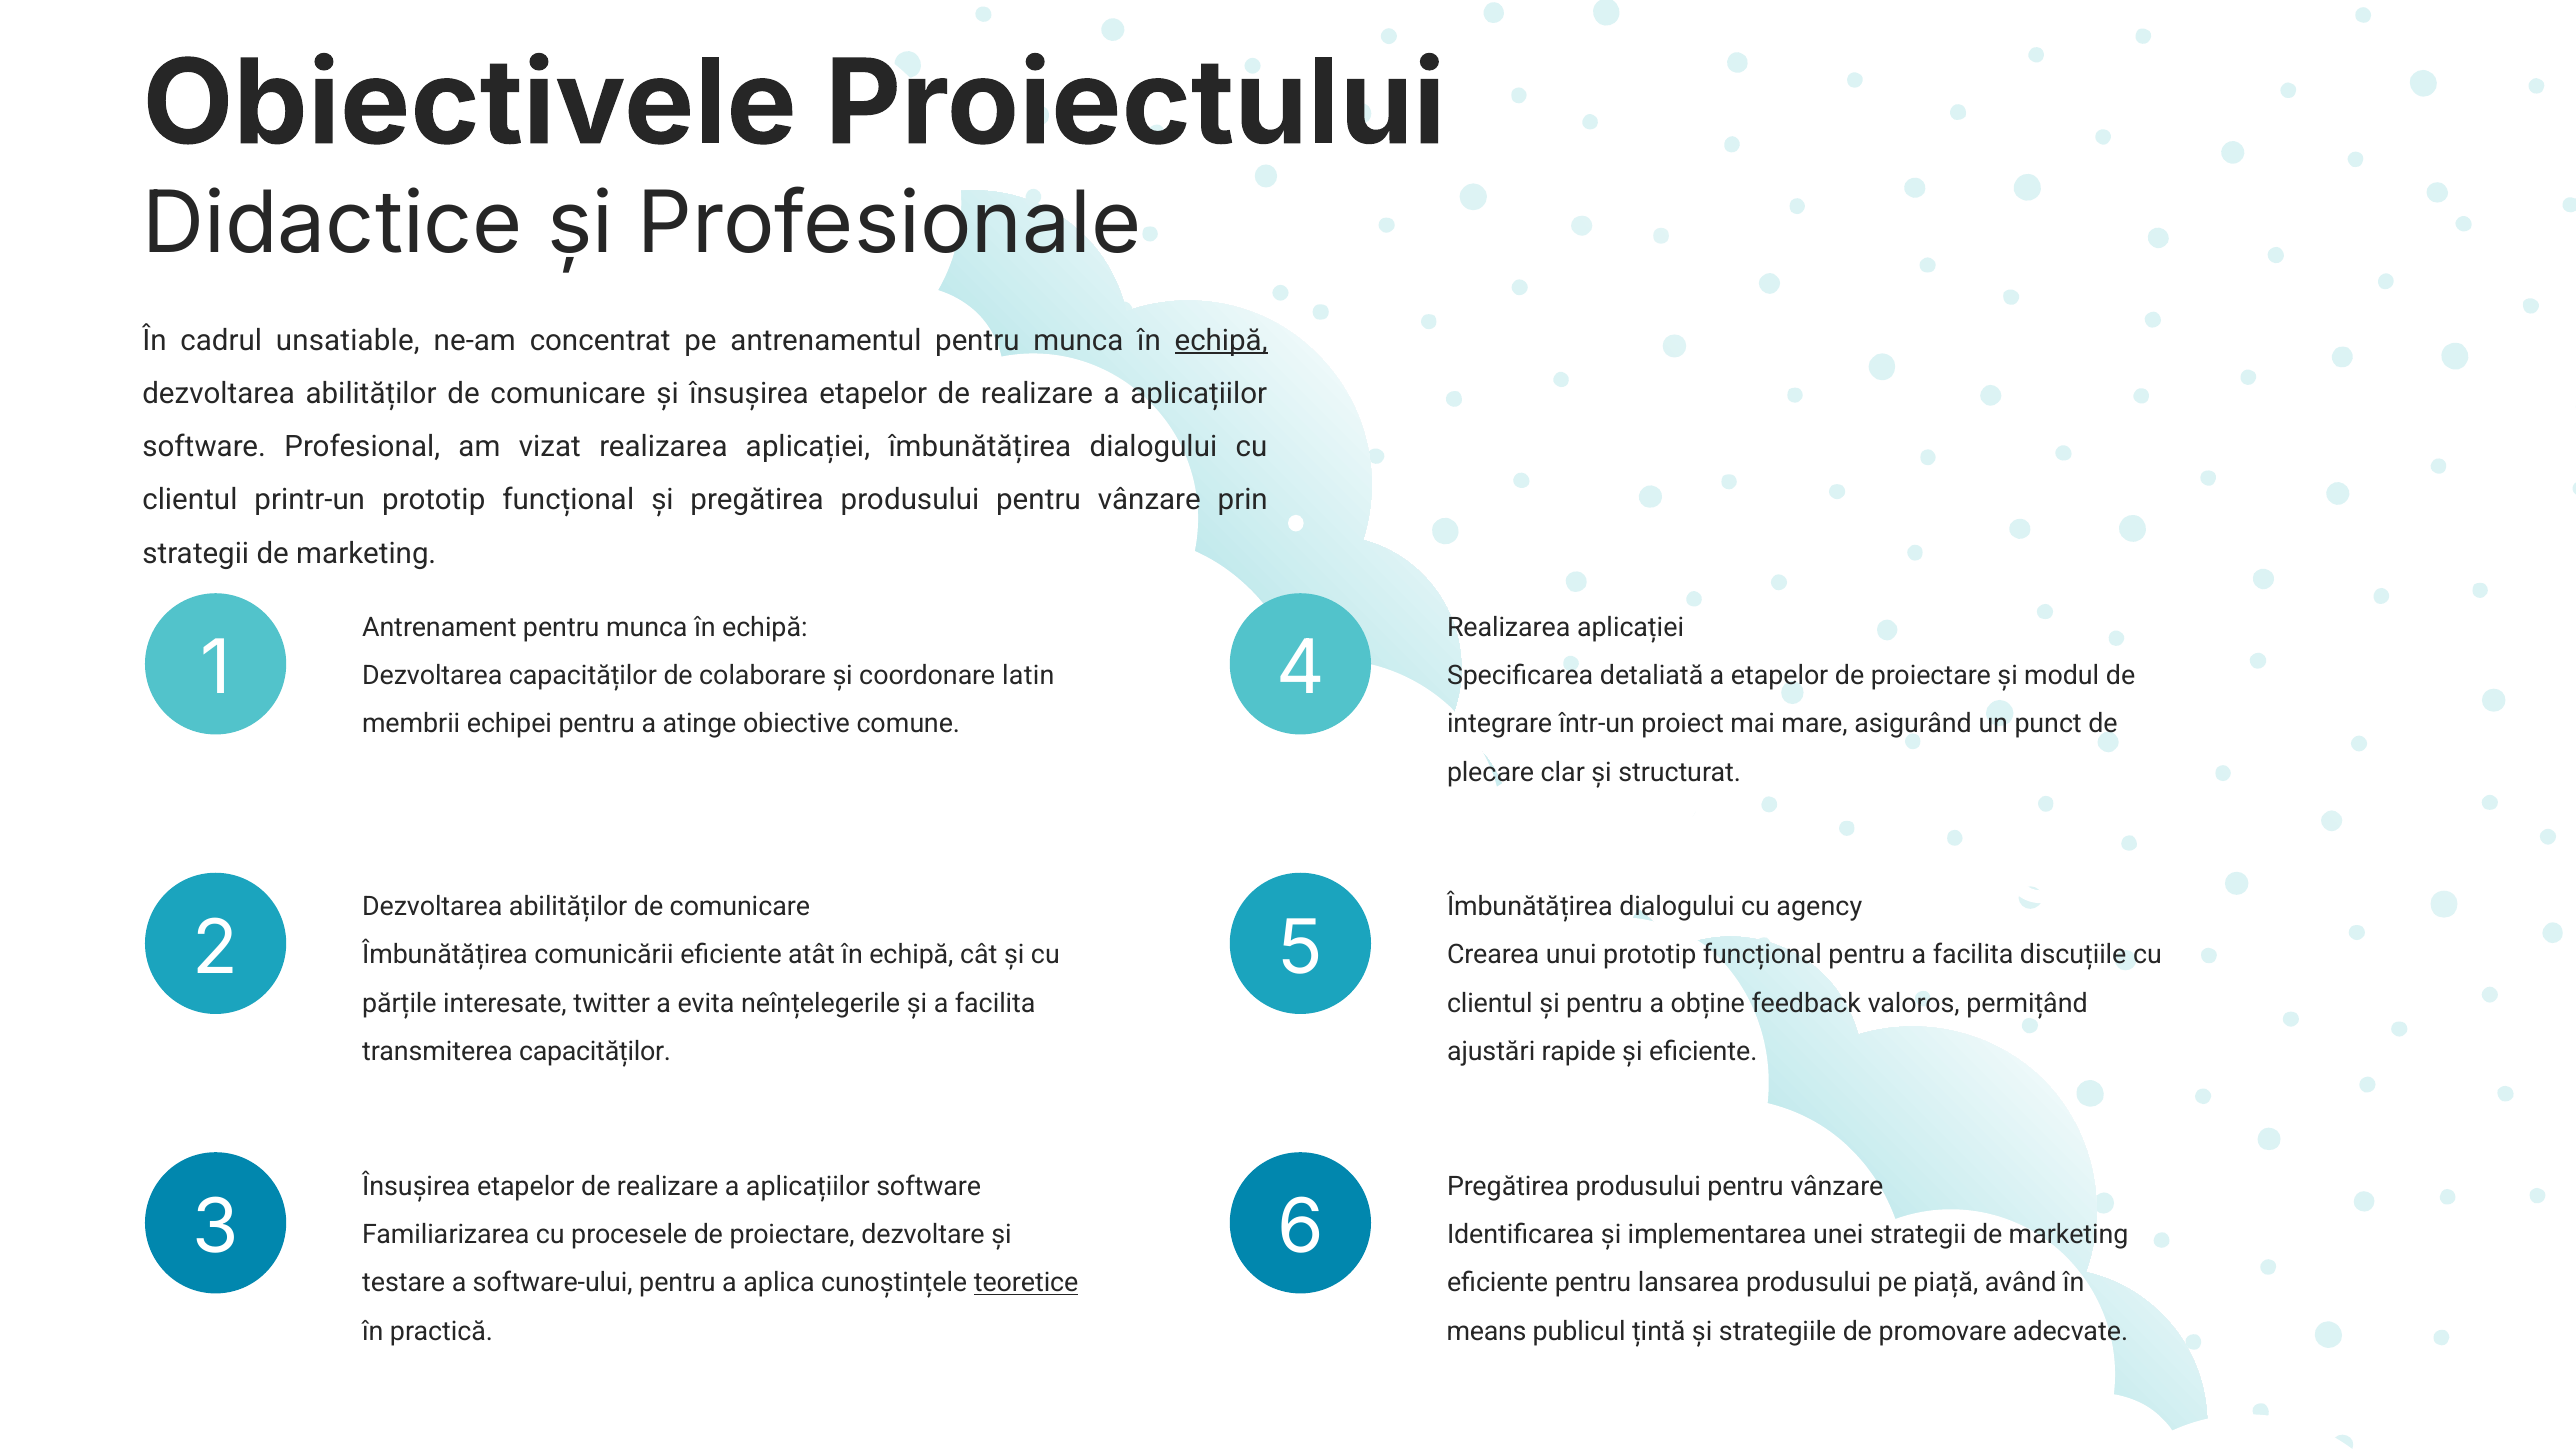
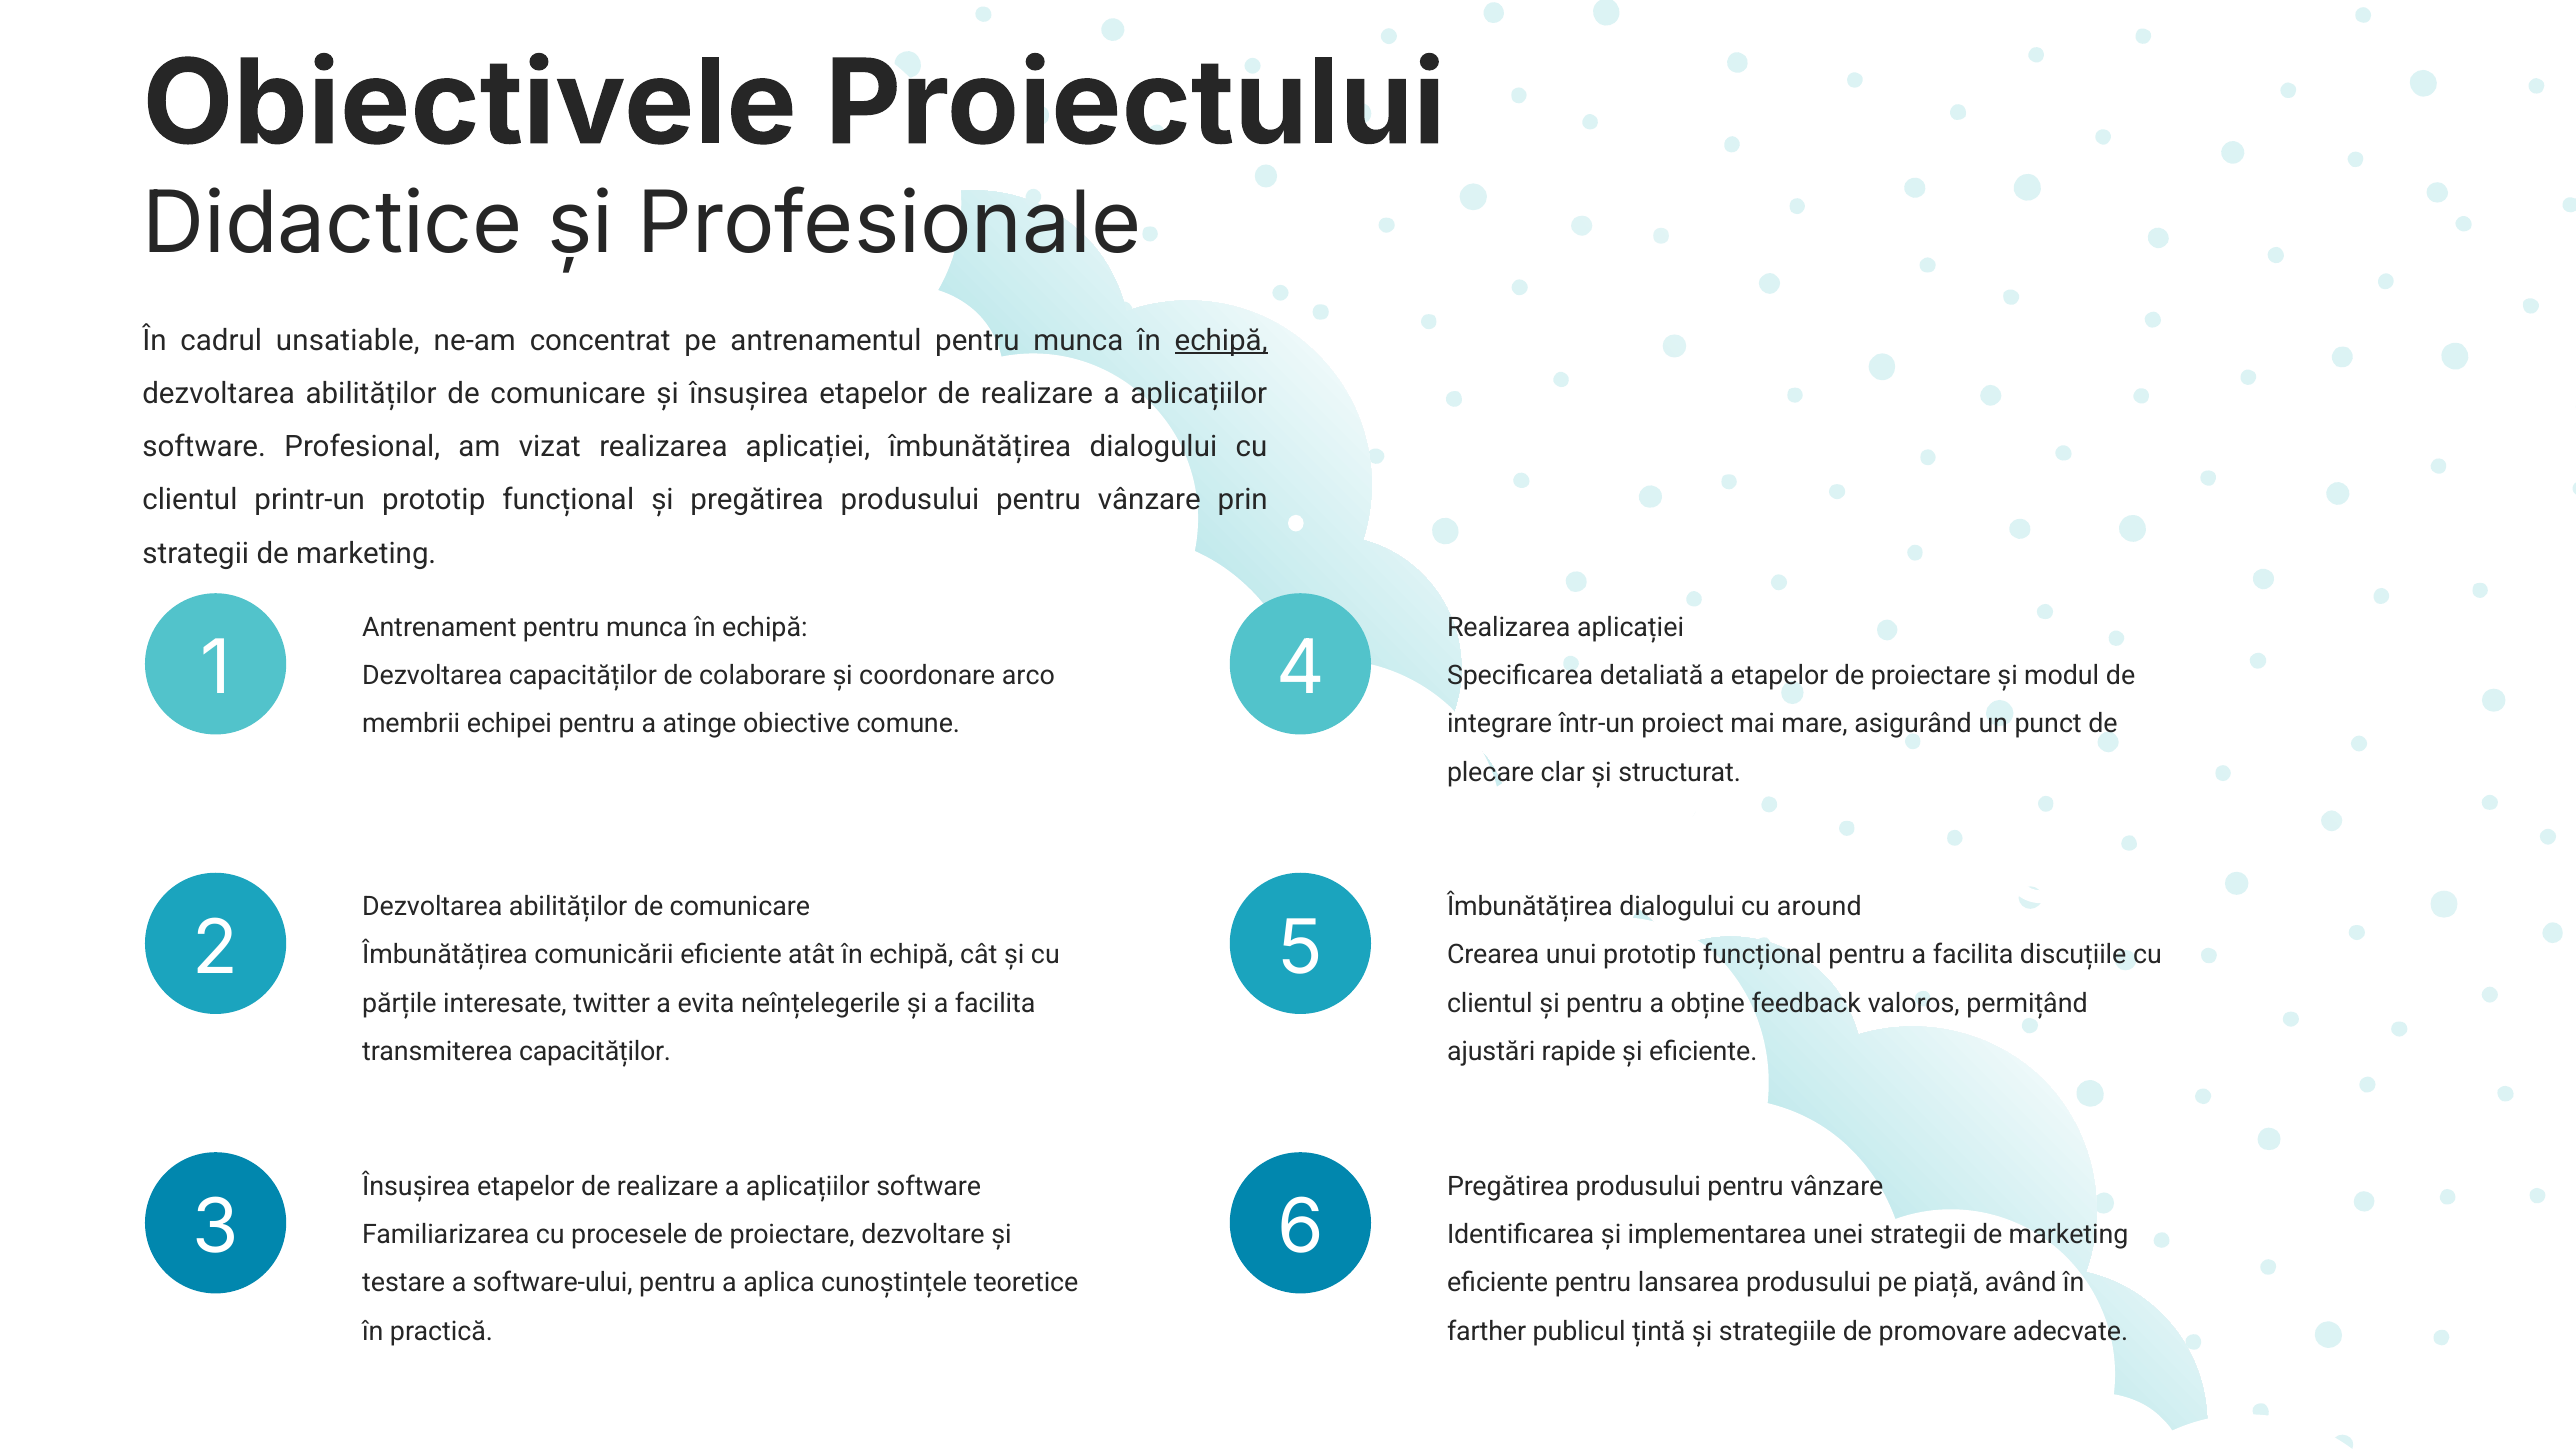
latin: latin -> arco
agency: agency -> around
teoretice underline: present -> none
means: means -> farther
